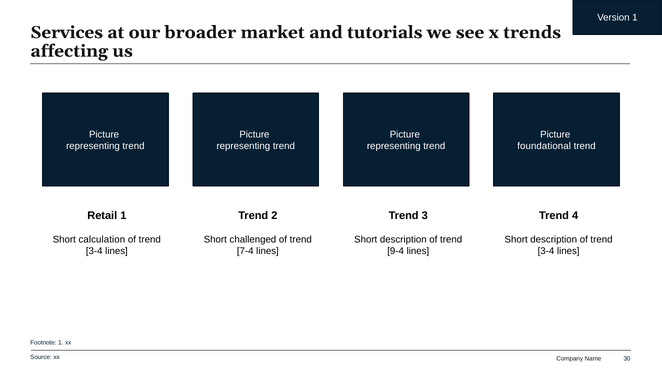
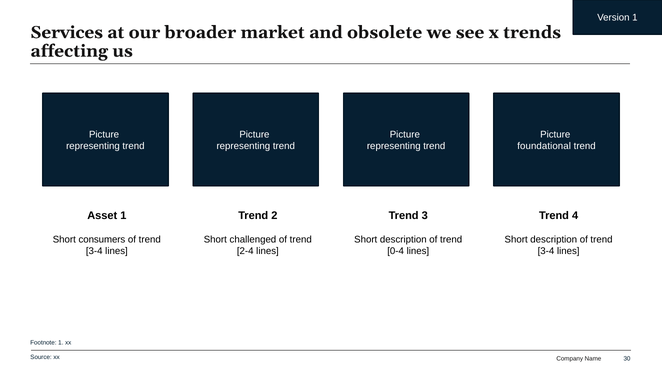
tutorials: tutorials -> obsolete
Retail: Retail -> Asset
calculation: calculation -> consumers
7-4: 7-4 -> 2-4
9-4: 9-4 -> 0-4
